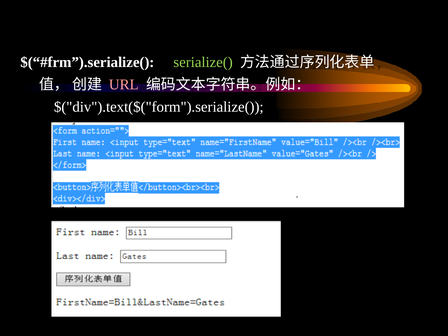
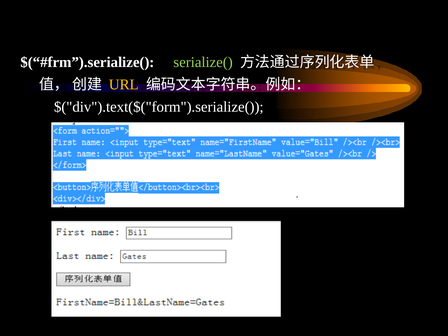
URL colour: pink -> yellow
